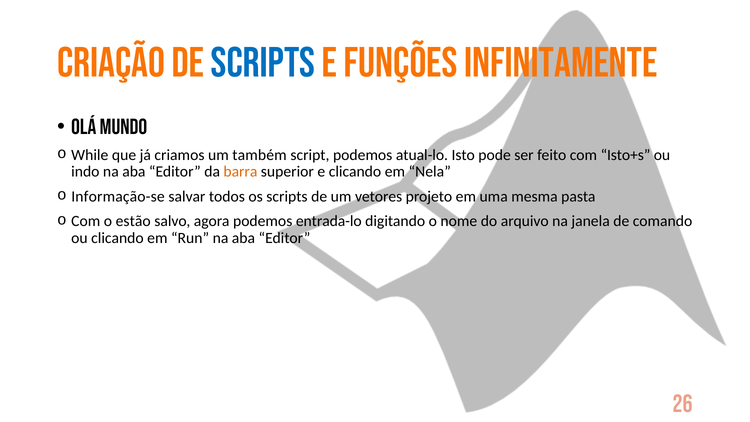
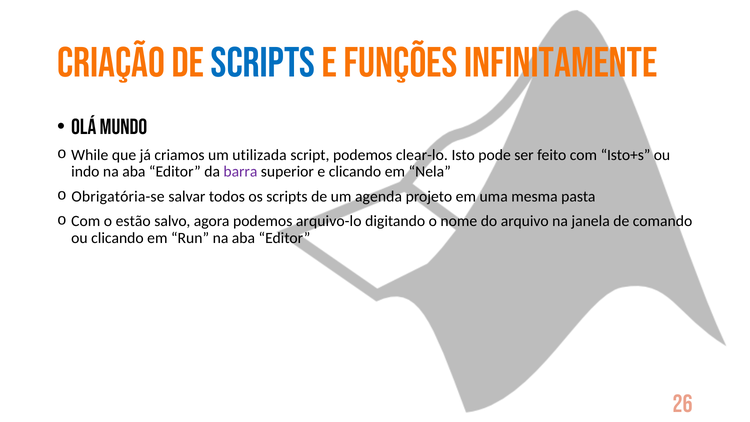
também: também -> utilizada
atual-lo: atual-lo -> clear-lo
barra colour: orange -> purple
Informação-se: Informação-se -> Obrigatória-se
vetores: vetores -> agenda
entrada-lo: entrada-lo -> arquivo-lo
